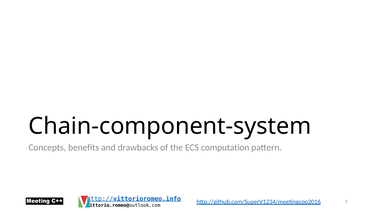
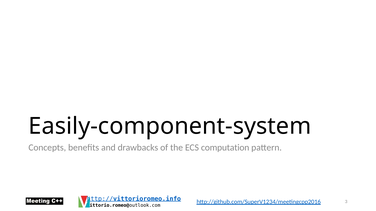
Chain-component-system: Chain-component-system -> Easily-component-system
